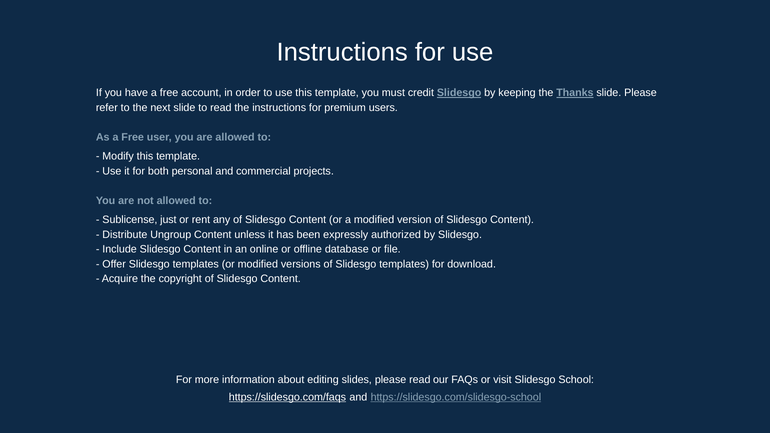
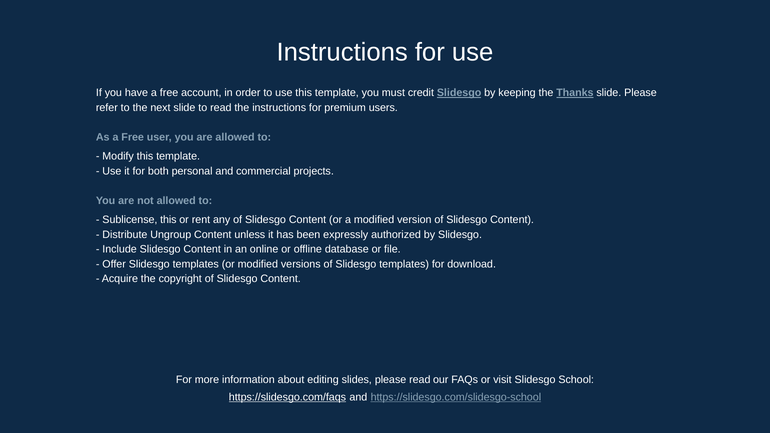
Sublicense just: just -> this
